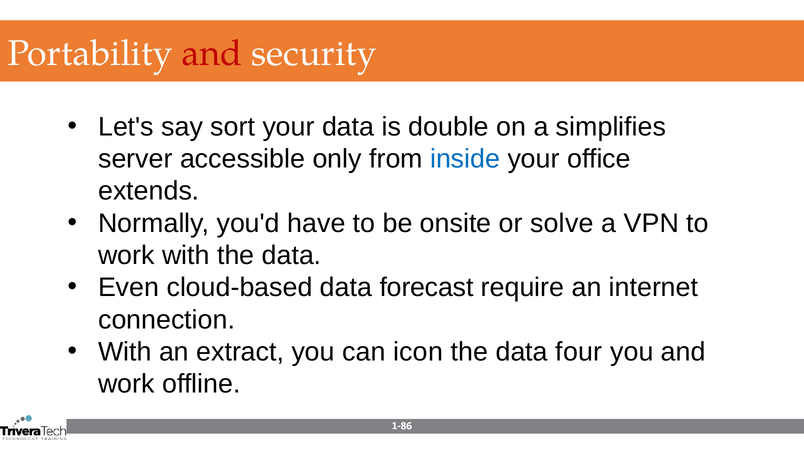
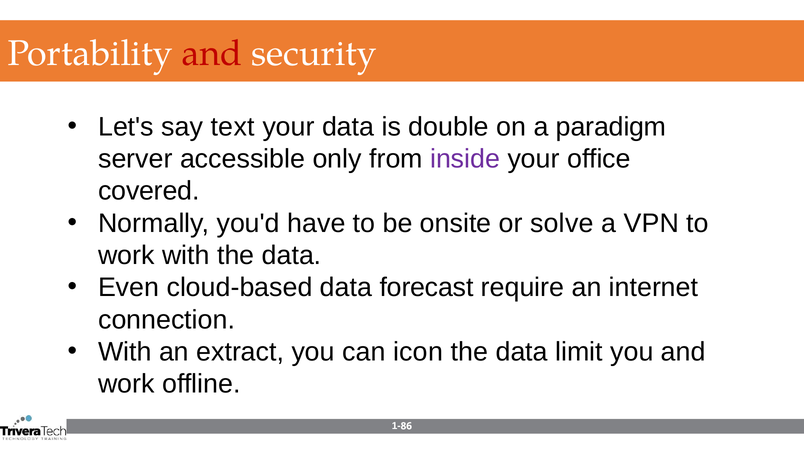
sort: sort -> text
simplifies: simplifies -> paradigm
inside colour: blue -> purple
extends: extends -> covered
four: four -> limit
